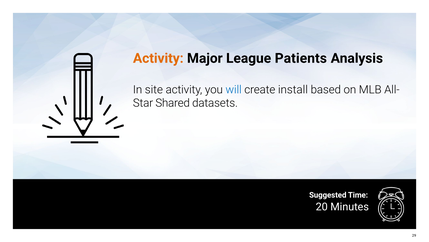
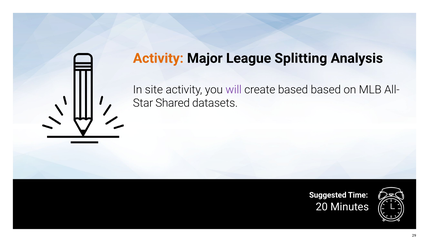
Patients: Patients -> Splitting
will colour: blue -> purple
create install: install -> based
